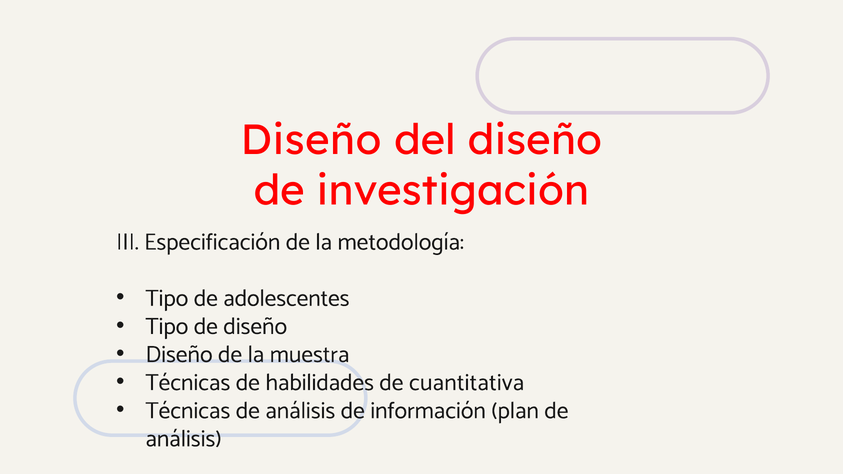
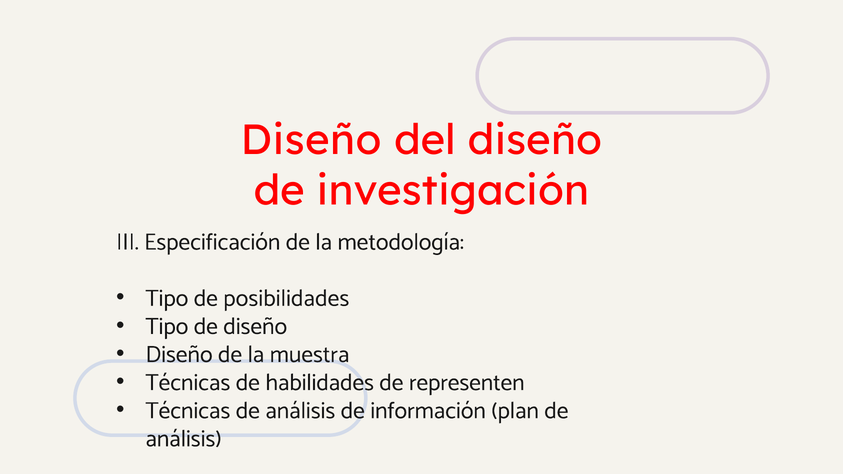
adolescentes: adolescentes -> posibilidades
cuantitativa: cuantitativa -> representen
